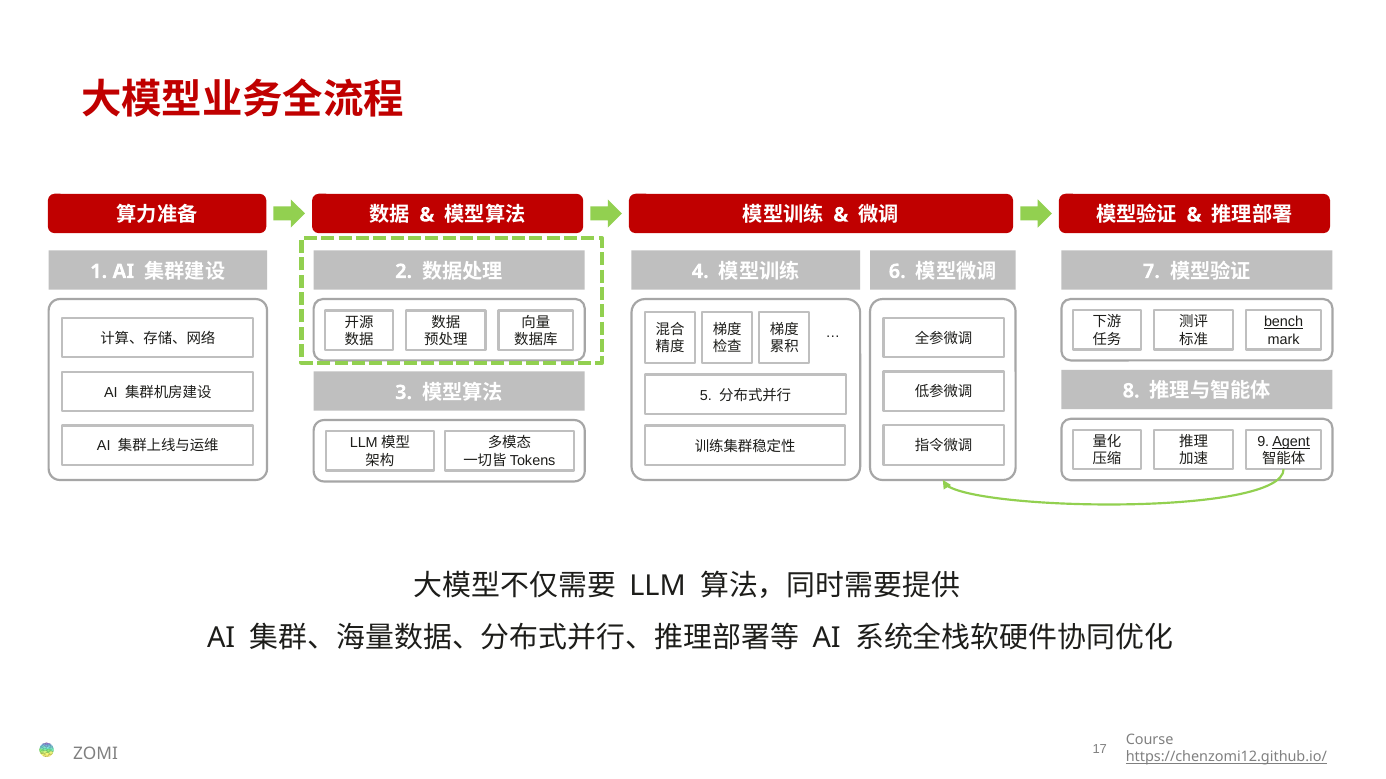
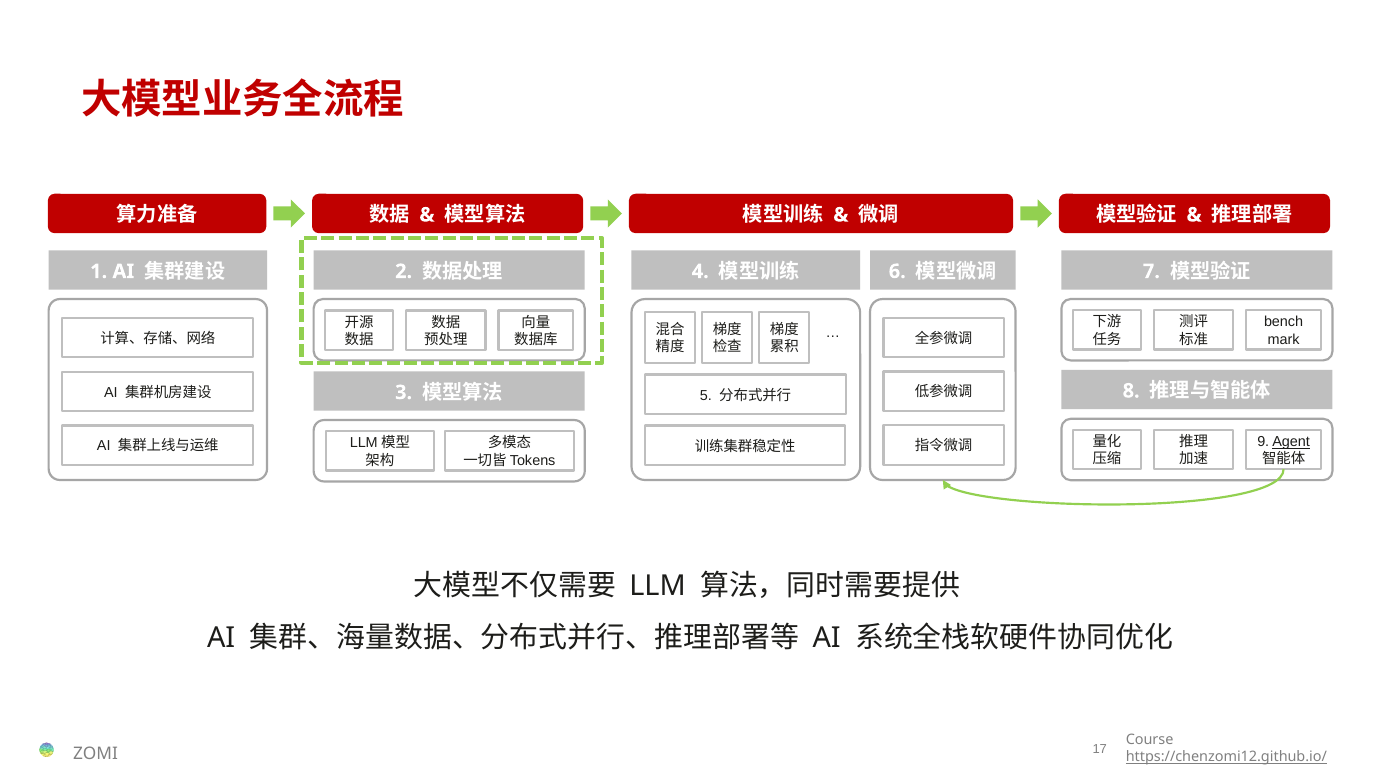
bench underline: present -> none
